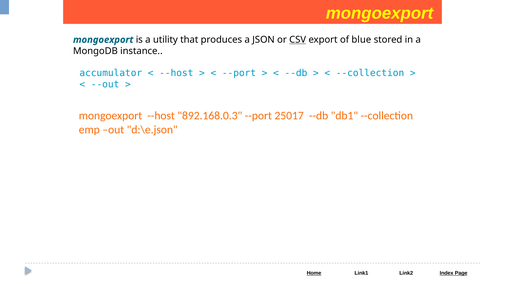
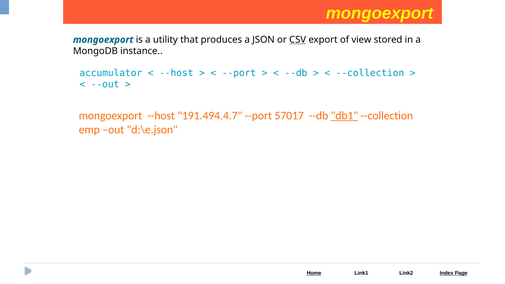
blue: blue -> view
892.168.0.3: 892.168.0.3 -> 191.494.4.7
25017: 25017 -> 57017
db1 underline: none -> present
